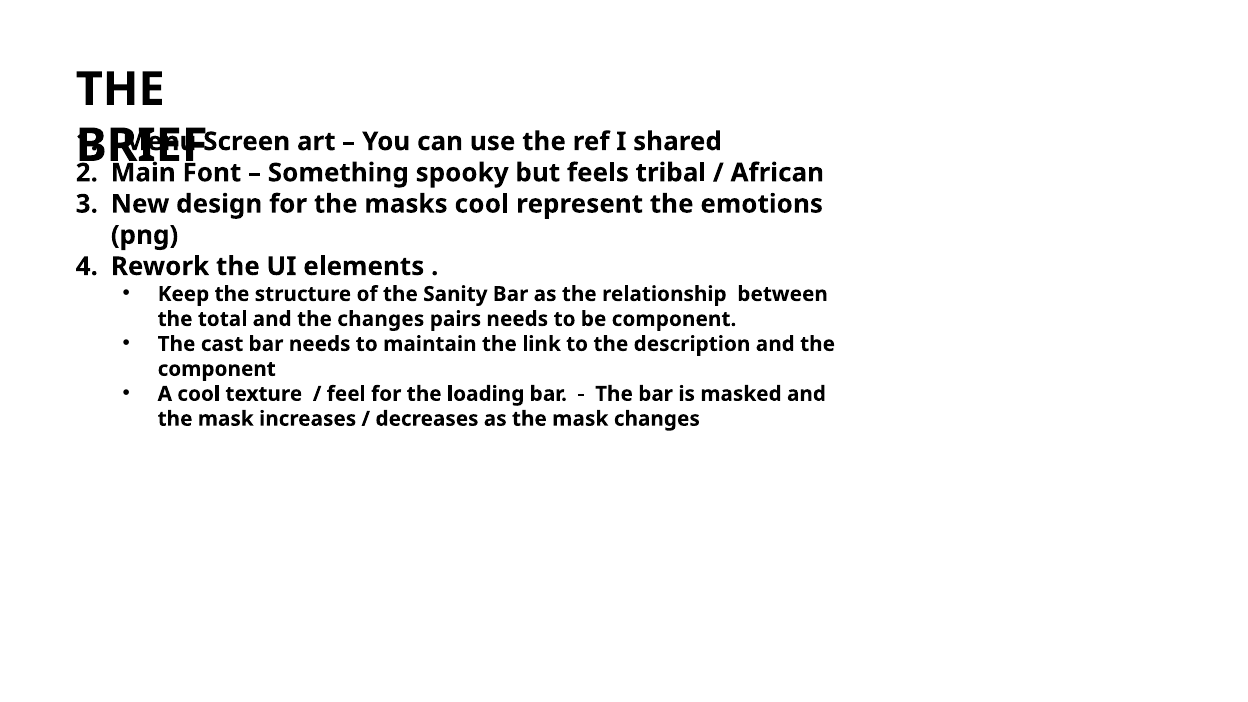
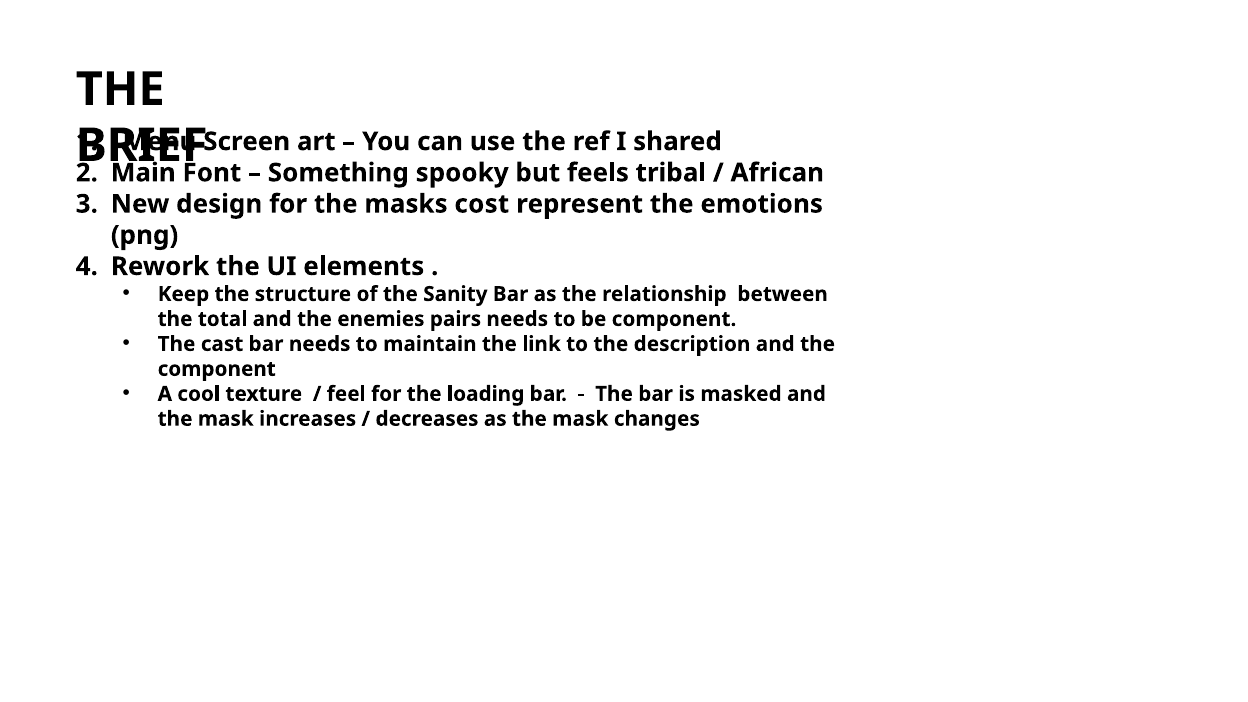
masks cool: cool -> cost
the changes: changes -> enemies
